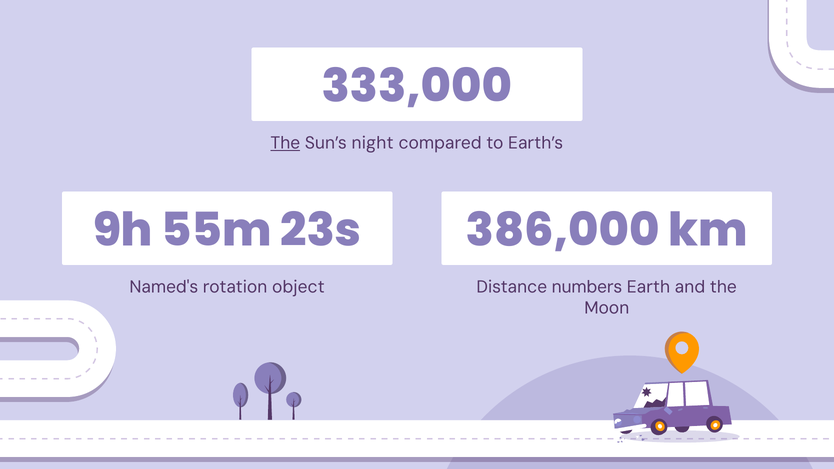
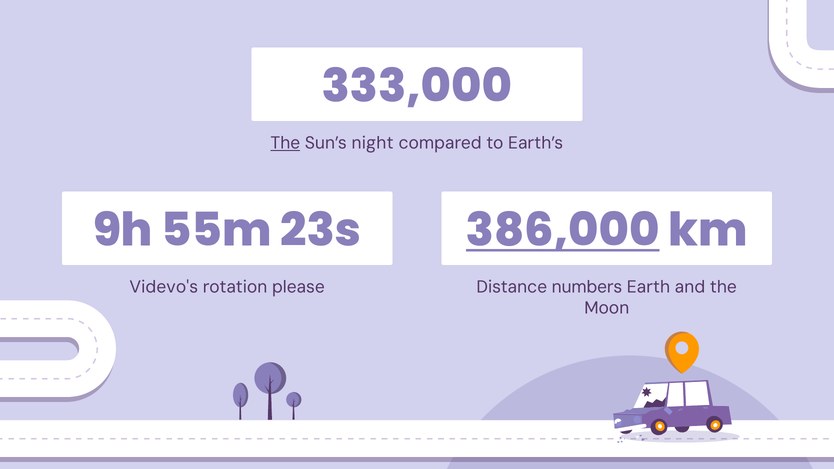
386,000 underline: none -> present
Named's: Named's -> Videvo's
object: object -> please
